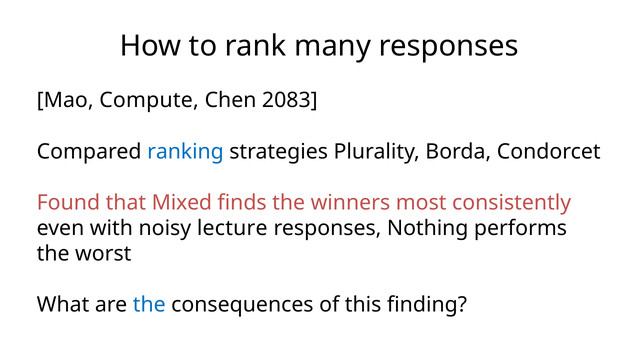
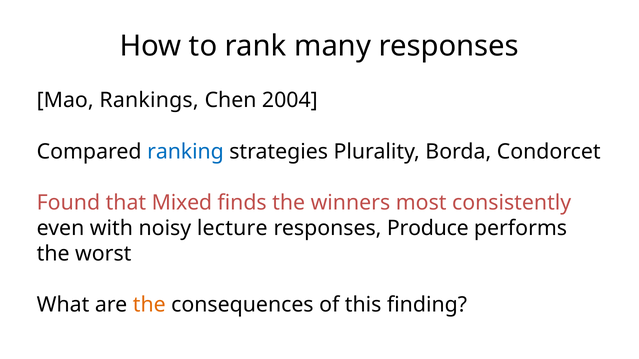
Compute: Compute -> Rankings
2083: 2083 -> 2004
Nothing: Nothing -> Produce
the at (149, 305) colour: blue -> orange
